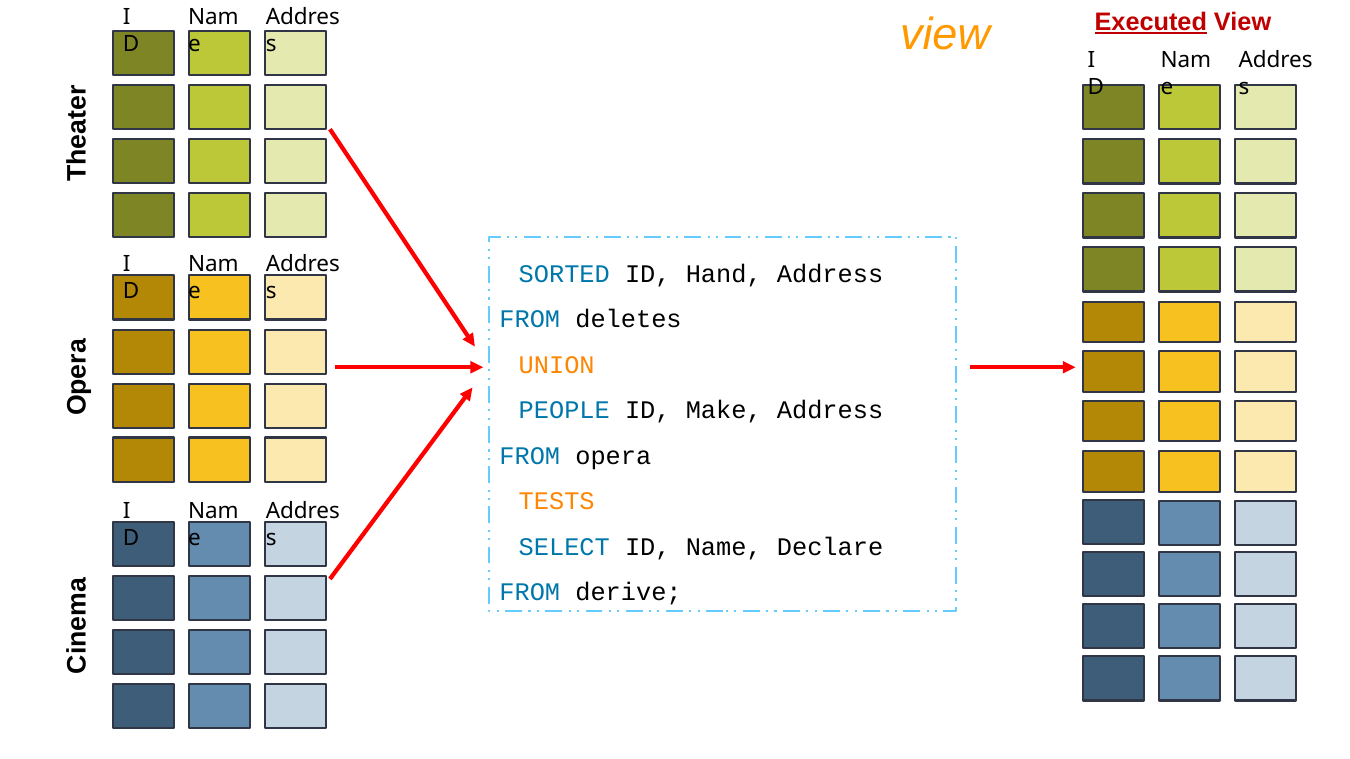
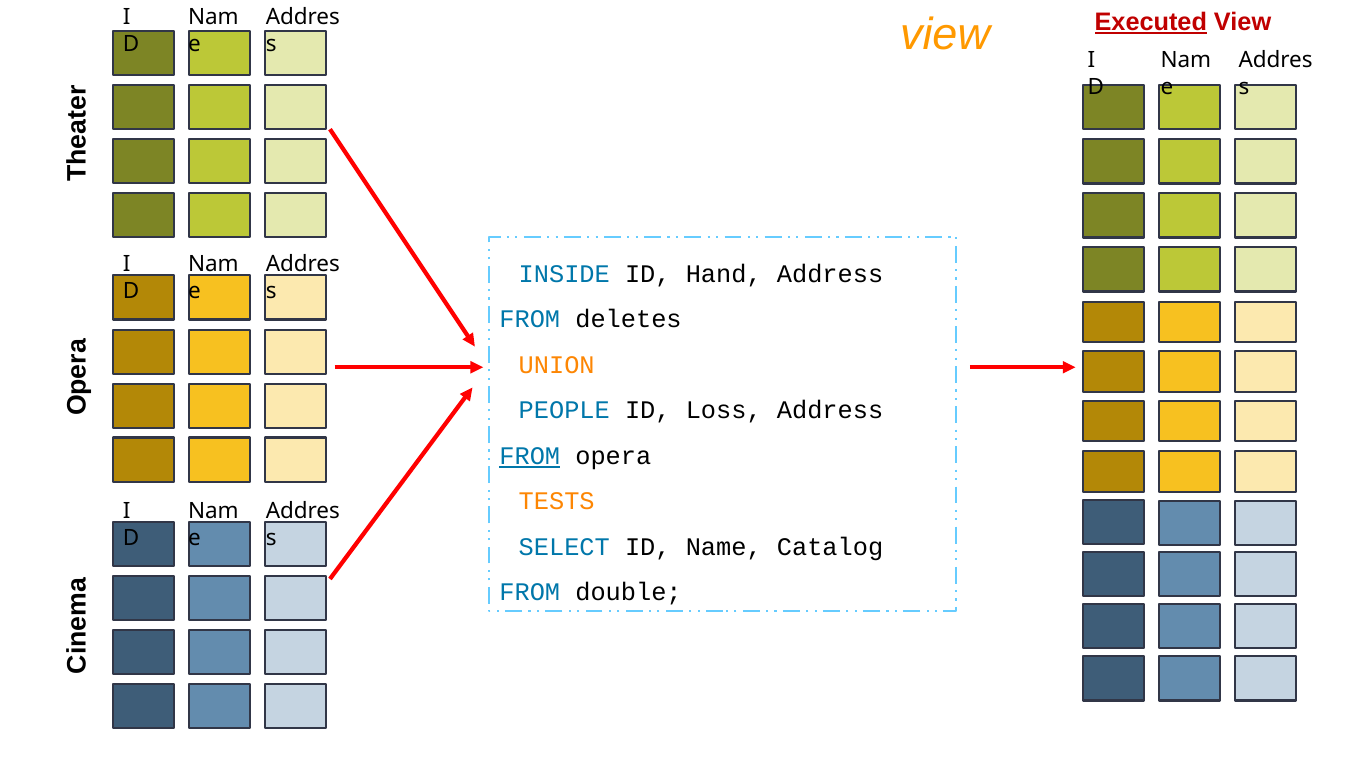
SORTED: SORTED -> INSIDE
Make: Make -> Loss
FROM at (530, 456) underline: none -> present
Declare: Declare -> Catalog
derive: derive -> double
